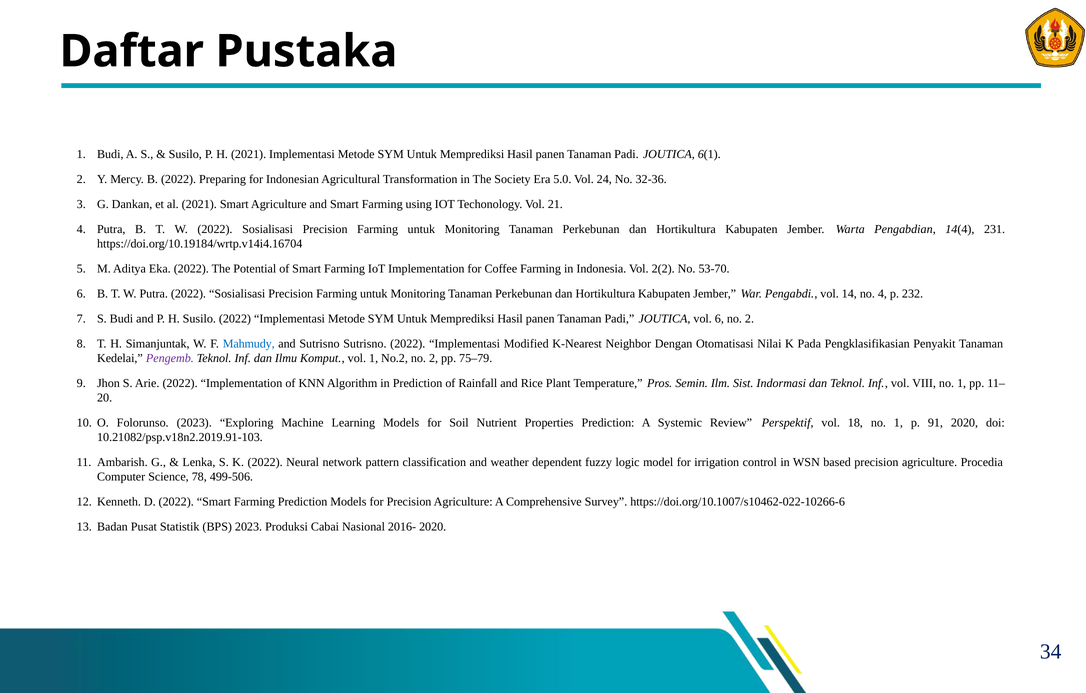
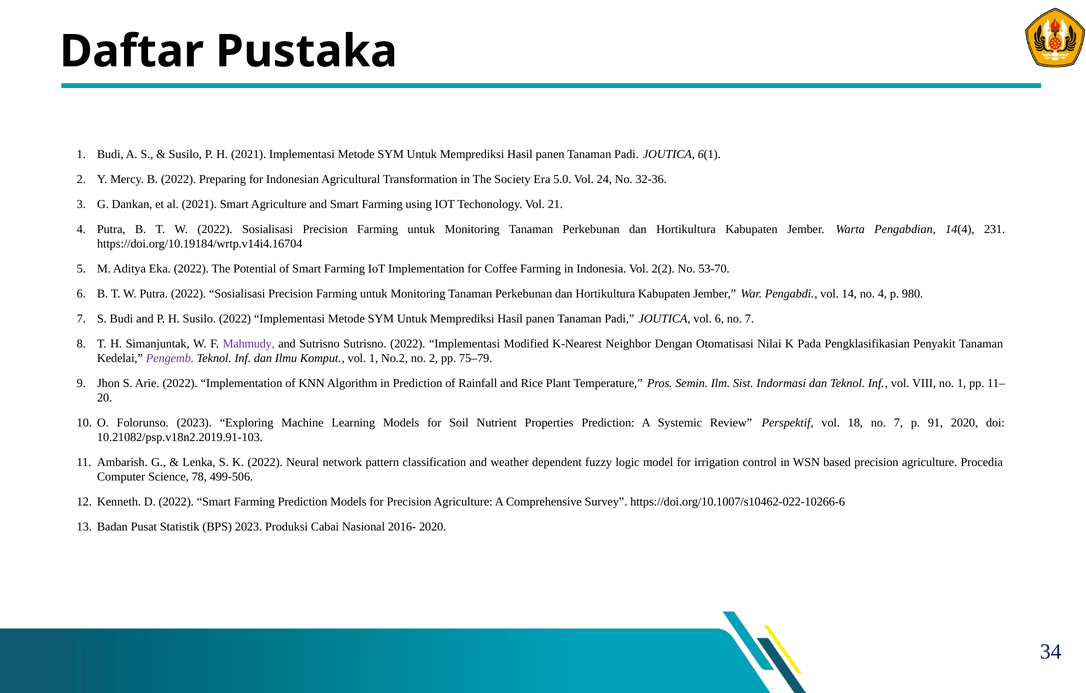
232: 232 -> 980
6 no 2: 2 -> 7
Mahmudy colour: blue -> purple
18 no 1: 1 -> 7
